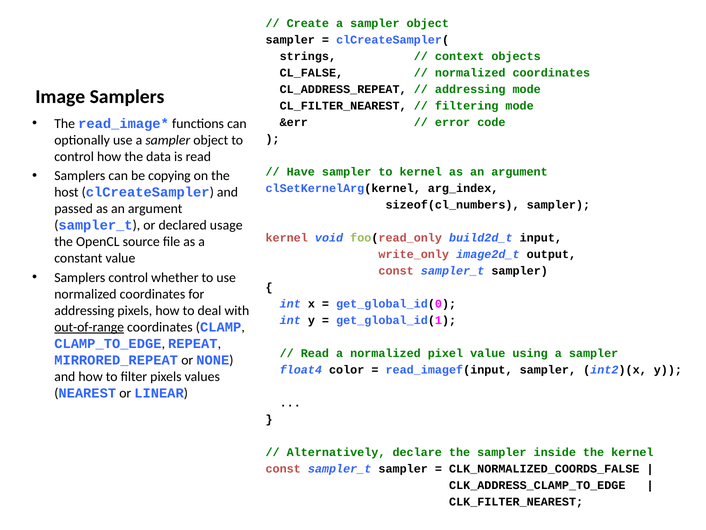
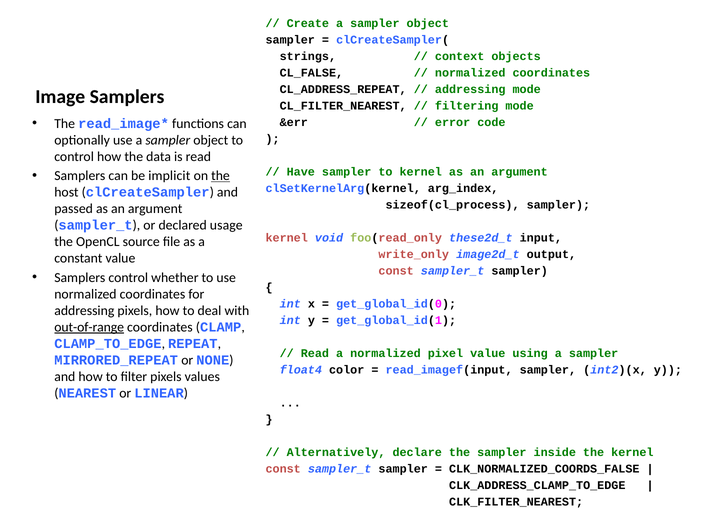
copying: copying -> implicit
the at (220, 176) underline: none -> present
sizeof(cl_numbers: sizeof(cl_numbers -> sizeof(cl_process
build2d_t: build2d_t -> these2d_t
